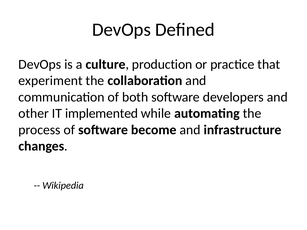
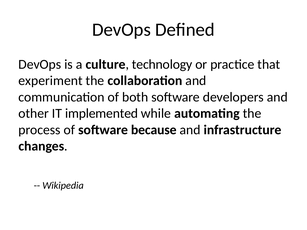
production: production -> technology
become: become -> because
